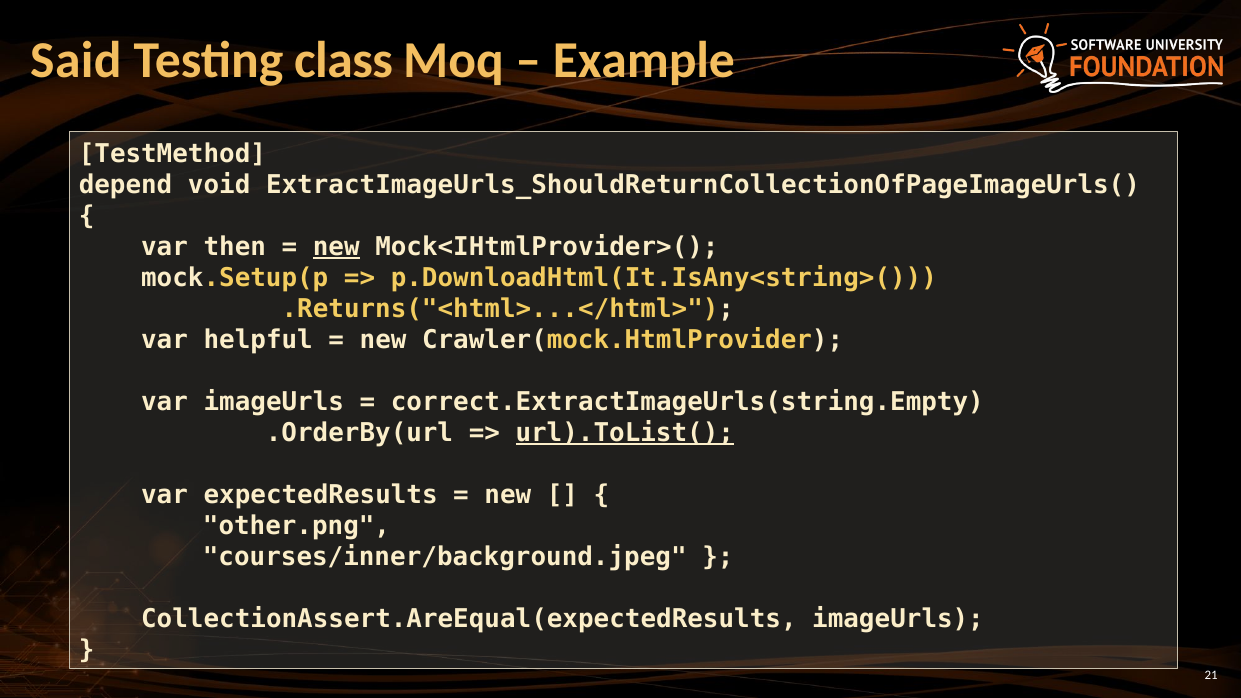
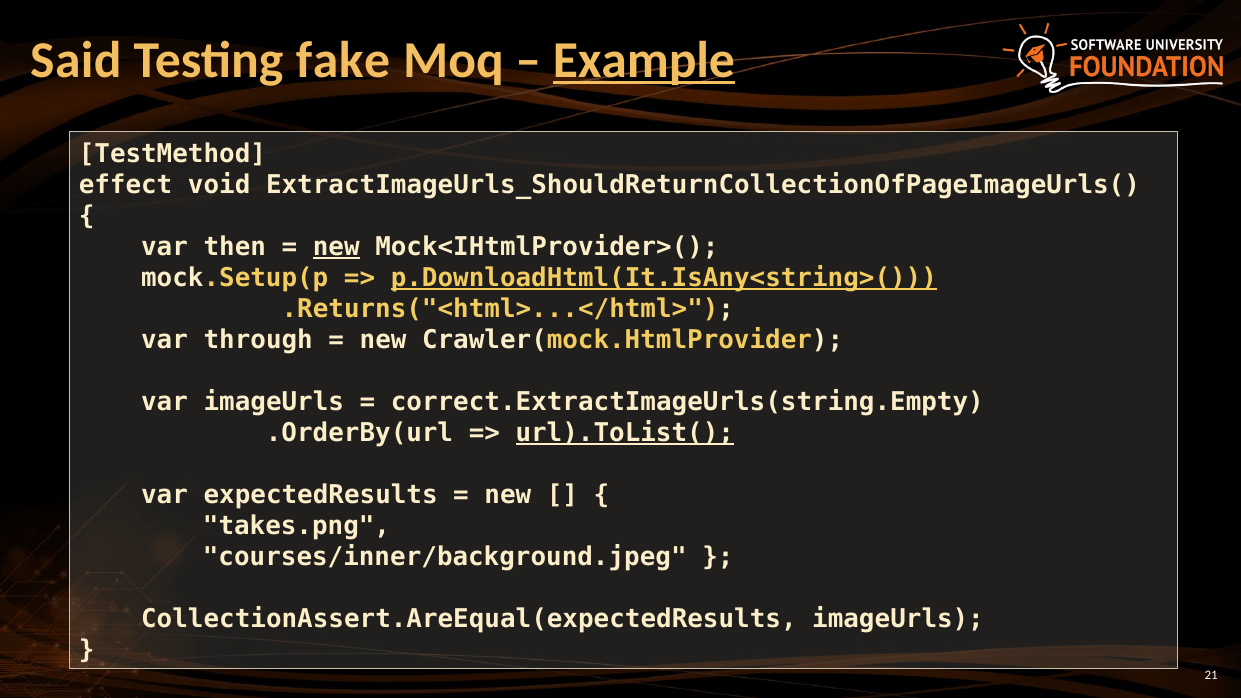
class: class -> fake
Example underline: none -> present
depend: depend -> effect
p.DownloadHtml(It.IsAny<string>( underline: none -> present
helpful: helpful -> through
other.png: other.png -> takes.png
